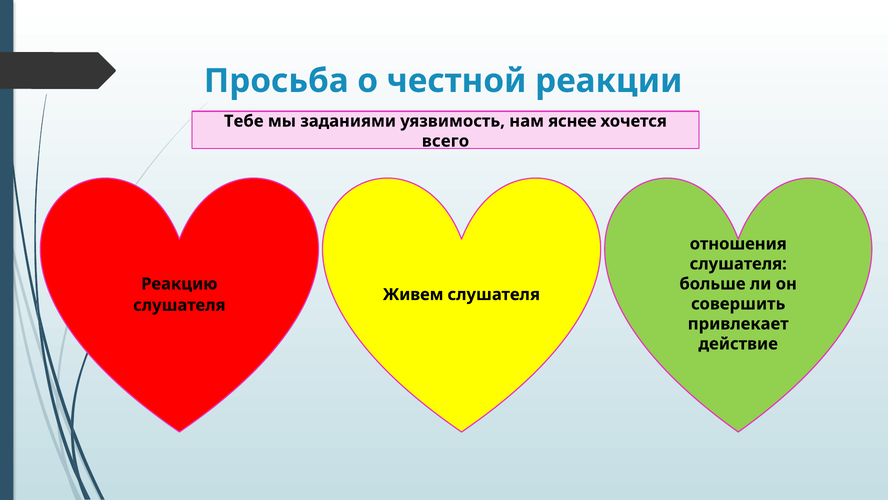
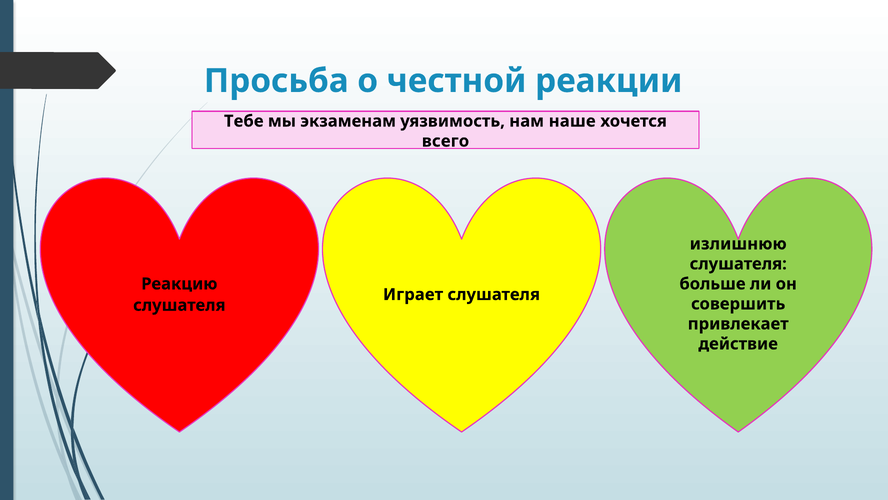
заданиями: заданиями -> экзаменам
яснее: яснее -> наше
отношения: отношения -> излишнюю
Живем: Живем -> Играет
